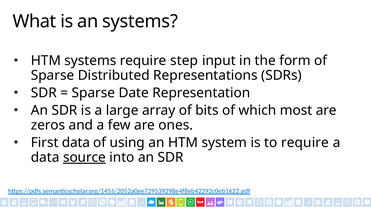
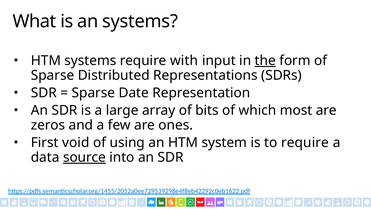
step: step -> with
the underline: none -> present
First data: data -> void
